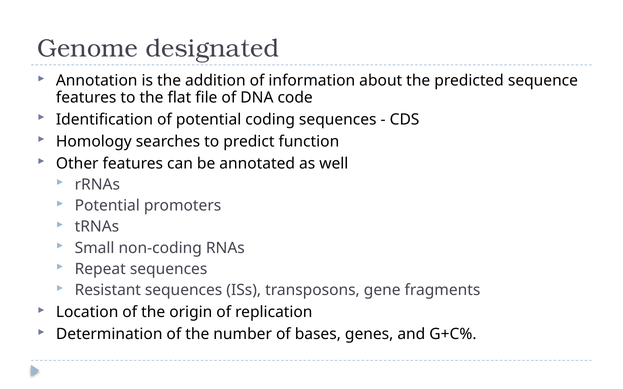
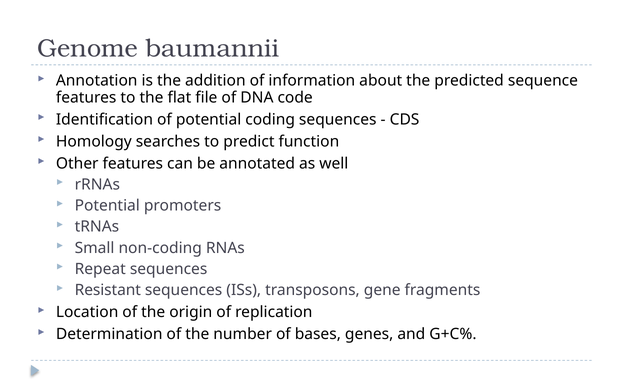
designated: designated -> baumannii
